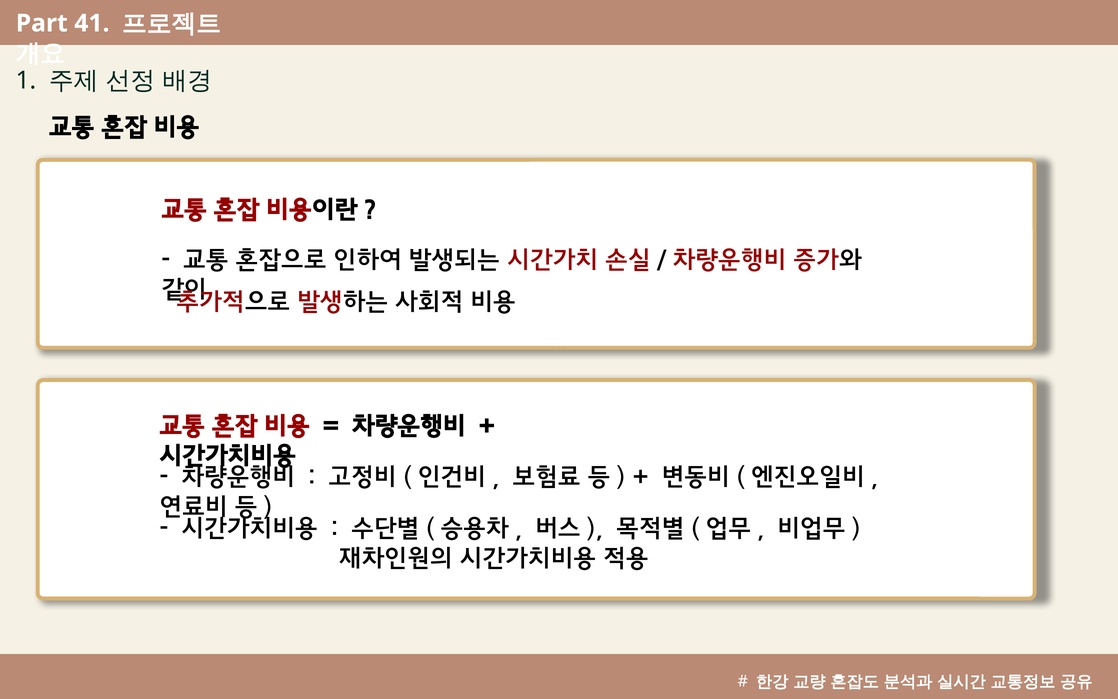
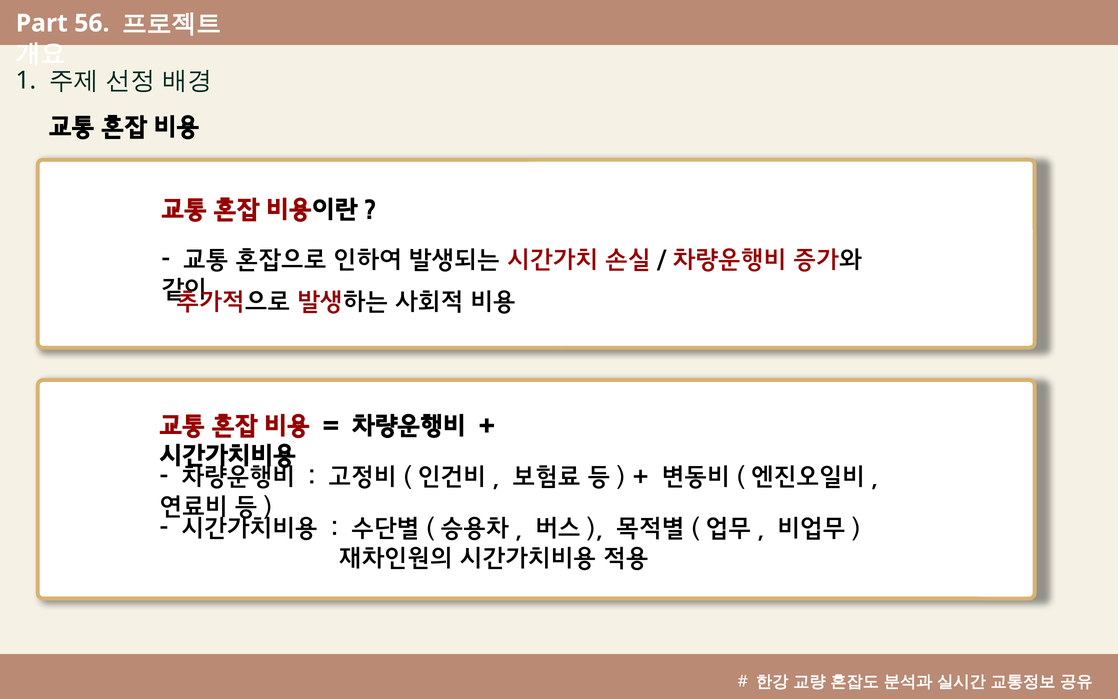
41: 41 -> 56
